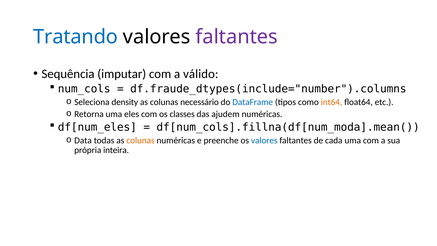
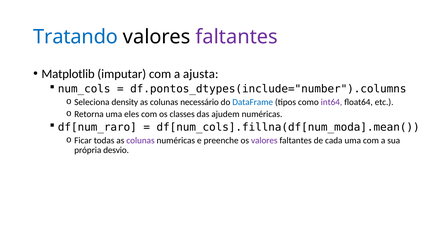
Sequência: Sequência -> Matplotlib
válido: válido -> ajusta
df.fraude_dtypes(include="number").columns: df.fraude_dtypes(include="number").columns -> df.pontos_dtypes(include="number").columns
int64 colour: orange -> purple
df[num_eles: df[num_eles -> df[num_raro
Data: Data -> Ficar
colunas at (140, 140) colour: orange -> purple
valores at (264, 140) colour: blue -> purple
inteira: inteira -> desvio
